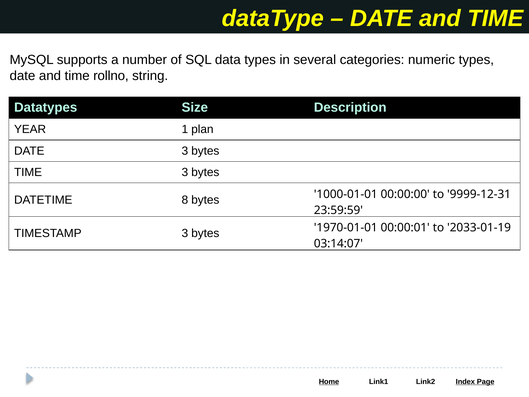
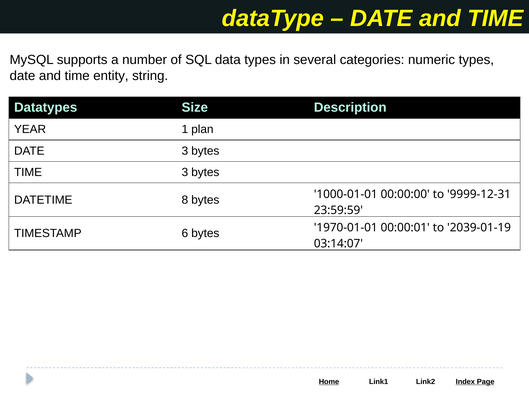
rollno: rollno -> entity
TIMESTAMP 3: 3 -> 6
2033-01-19: 2033-01-19 -> 2039-01-19
